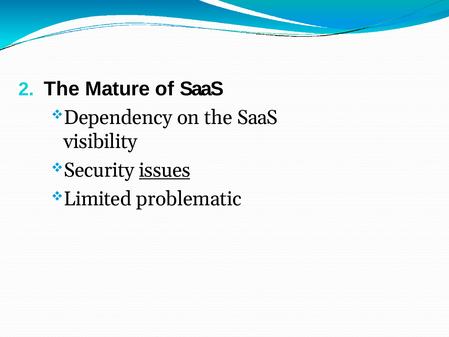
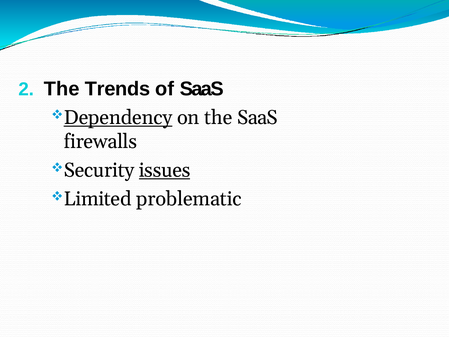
Mature: Mature -> Trends
Dependency underline: none -> present
visibility: visibility -> firewalls
